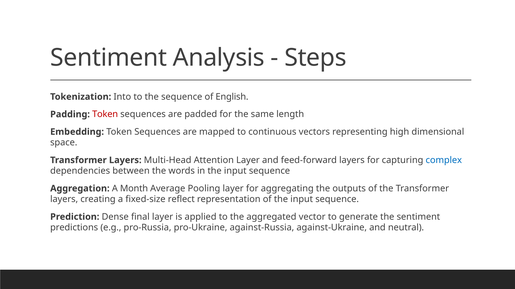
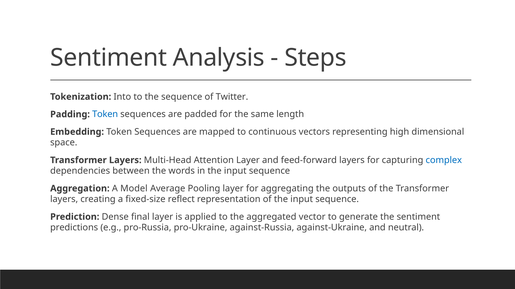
English: English -> Twitter
Token at (105, 115) colour: red -> blue
Month: Month -> Model
